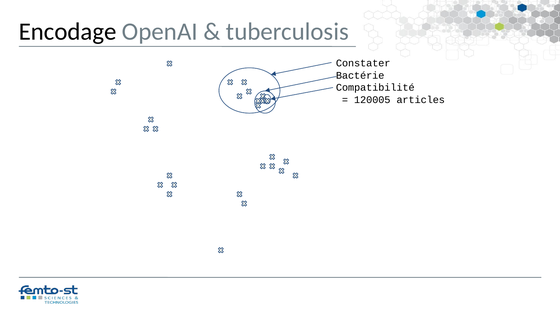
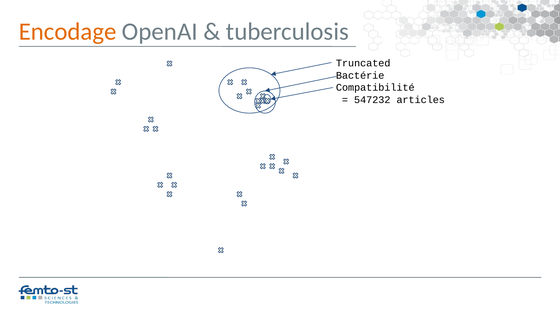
Encodage colour: black -> orange
Constater: Constater -> Truncated
120005: 120005 -> 547232
